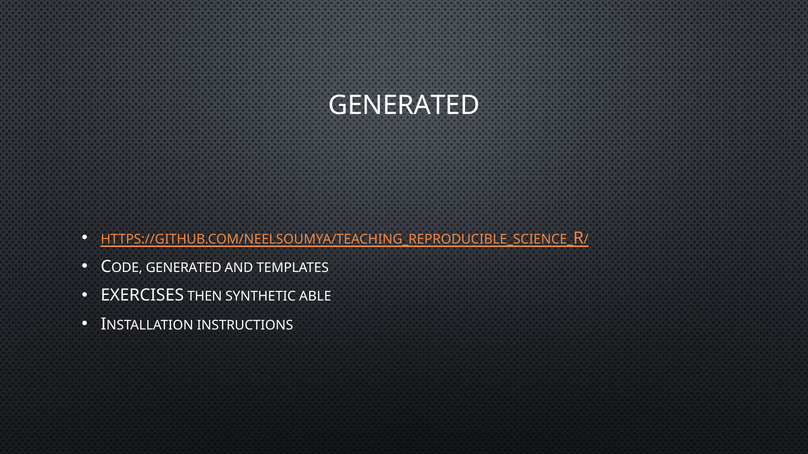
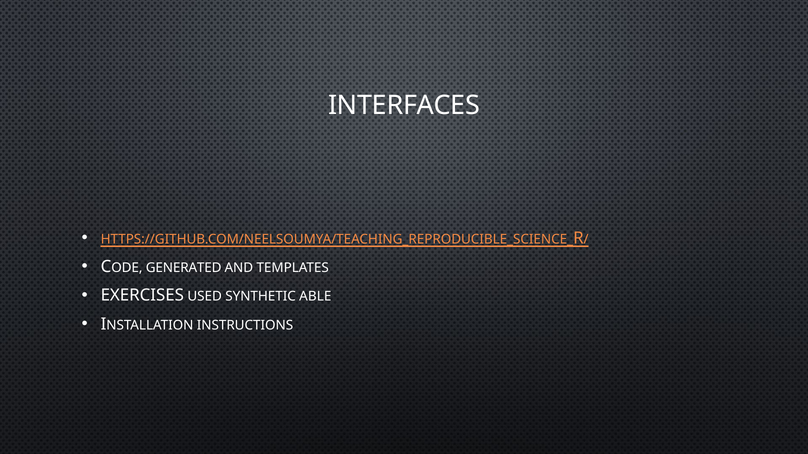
GENERATED at (404, 105): GENERATED -> INTERFACES
THEN: THEN -> USED
